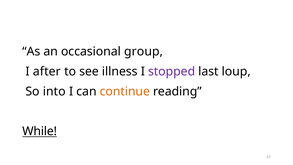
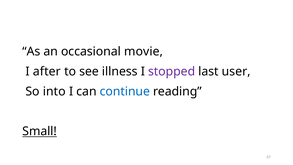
group: group -> movie
loup: loup -> user
continue colour: orange -> blue
While: While -> Small
